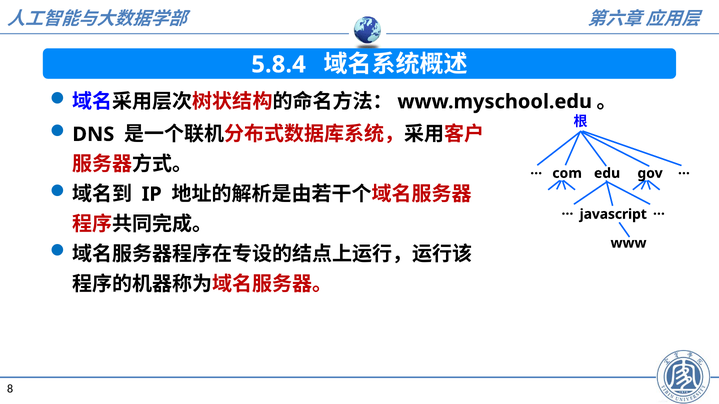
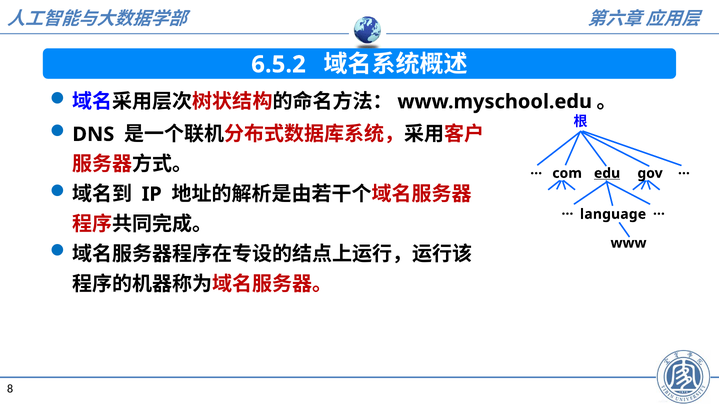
5.8.4: 5.8.4 -> 6.5.2
edu underline: none -> present
javascript: javascript -> language
